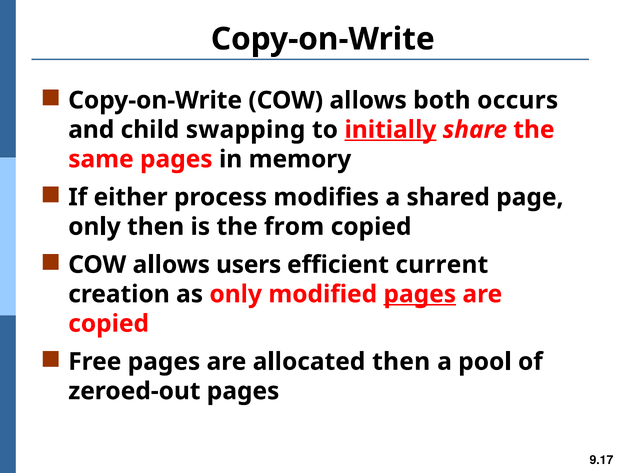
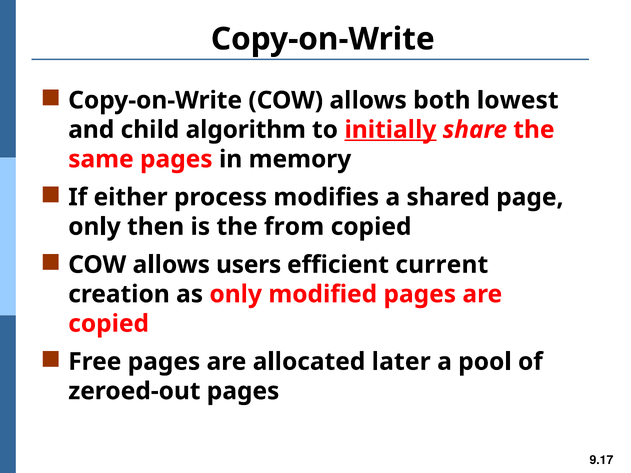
occurs: occurs -> lowest
swapping: swapping -> algorithm
pages at (420, 294) underline: present -> none
allocated then: then -> later
